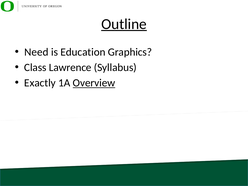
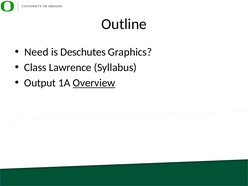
Outline underline: present -> none
Education: Education -> Deschutes
Exactly: Exactly -> Output
